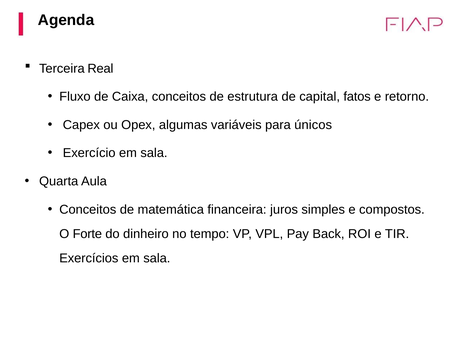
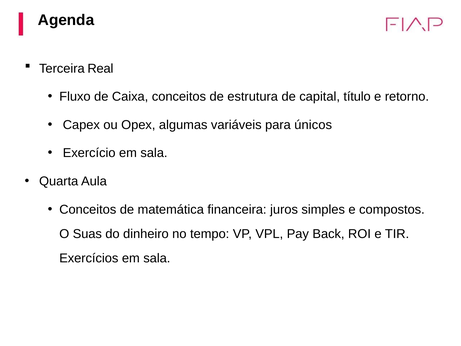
fatos: fatos -> título
Forte: Forte -> Suas
